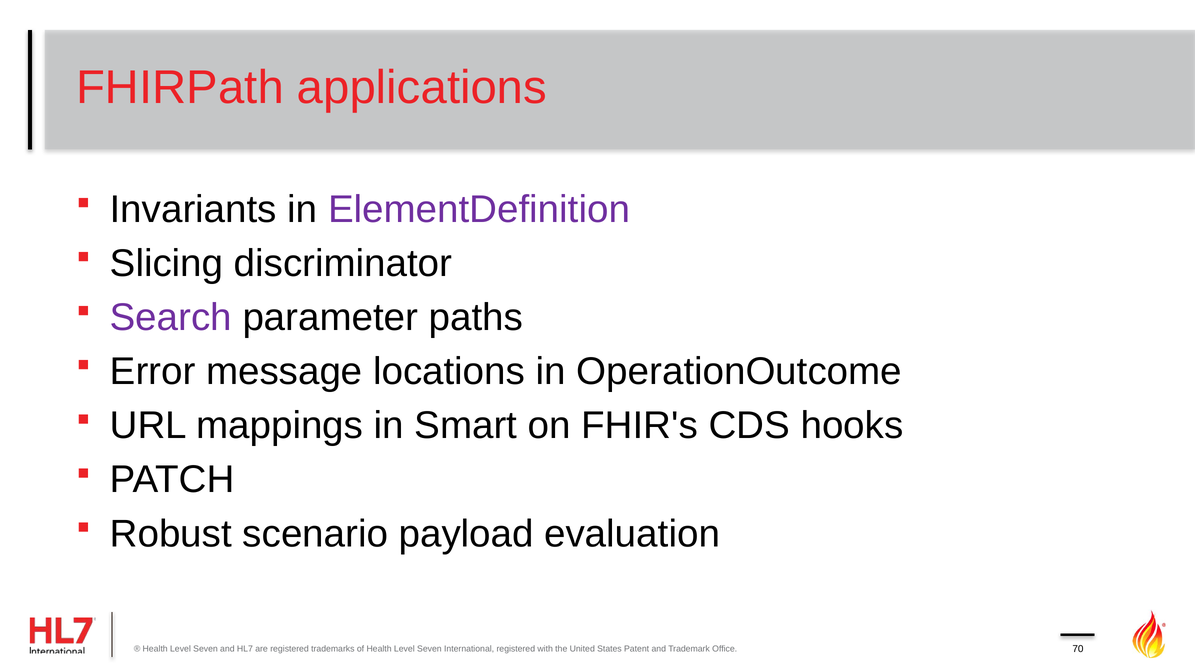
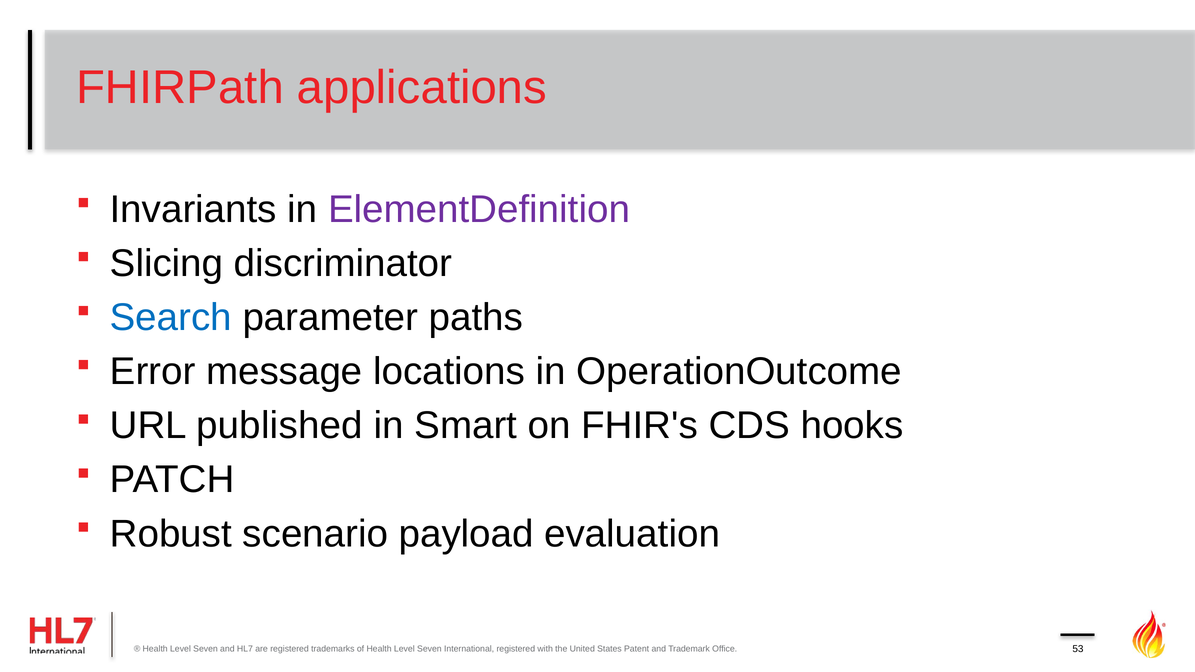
Search colour: purple -> blue
mappings: mappings -> published
70: 70 -> 53
